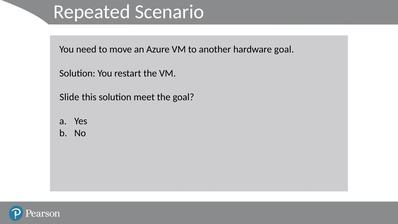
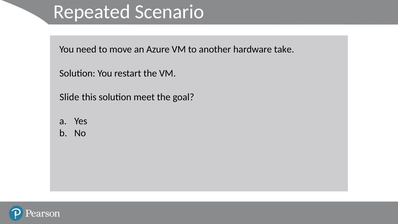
hardware goal: goal -> take
